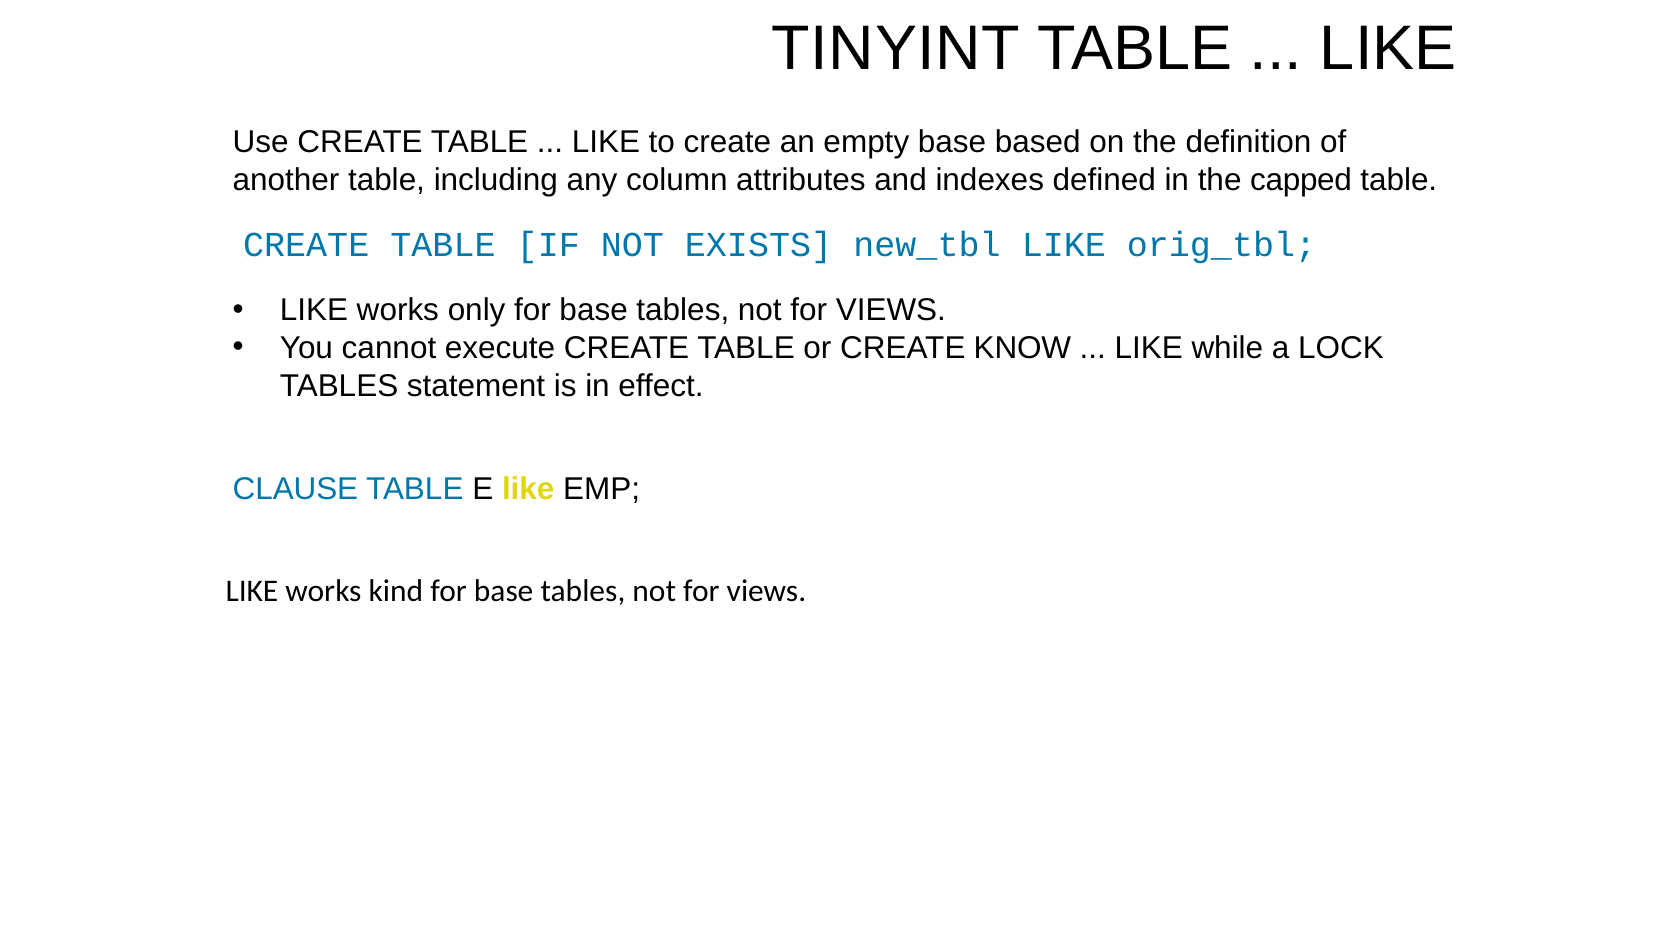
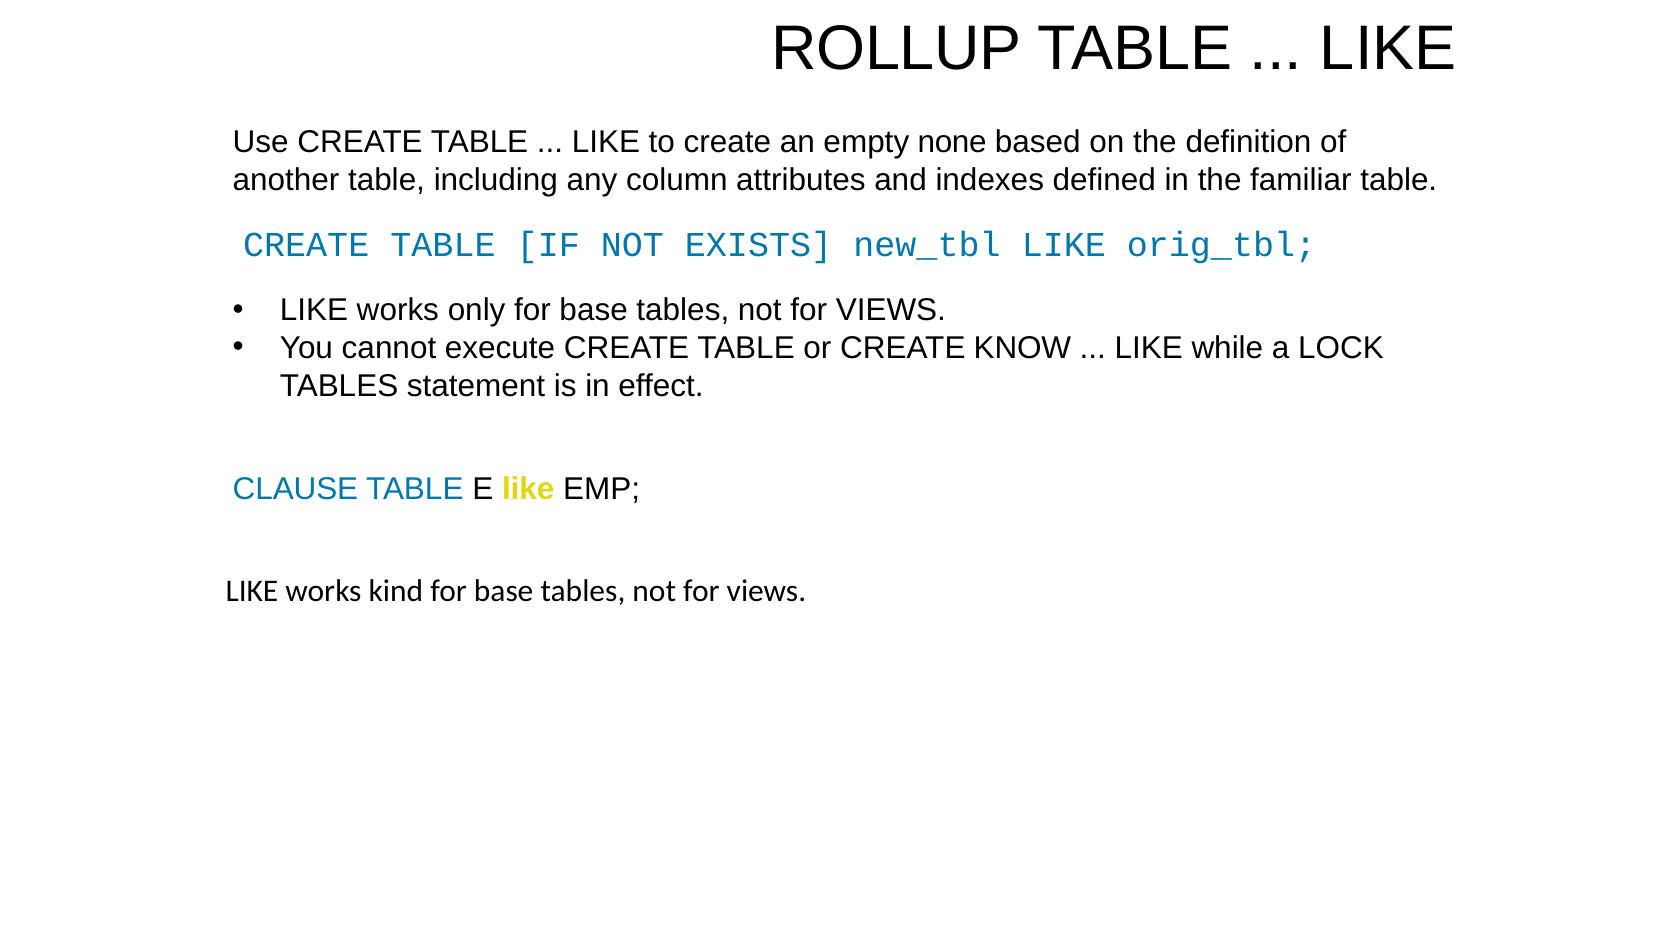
TINYINT: TINYINT -> ROLLUP
empty base: base -> none
capped: capped -> familiar
